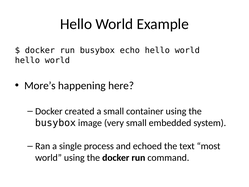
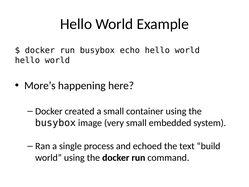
most: most -> build
